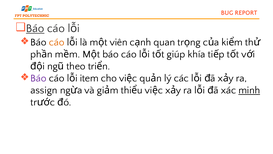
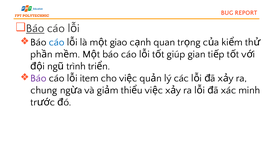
cáo at (57, 42) colour: orange -> blue
viên: viên -> giao
khía: khía -> gian
theo: theo -> trình
assign: assign -> chung
minh underline: present -> none
